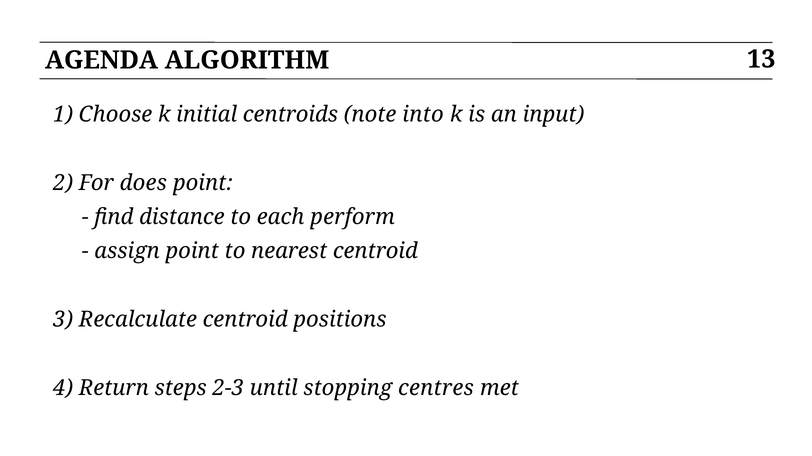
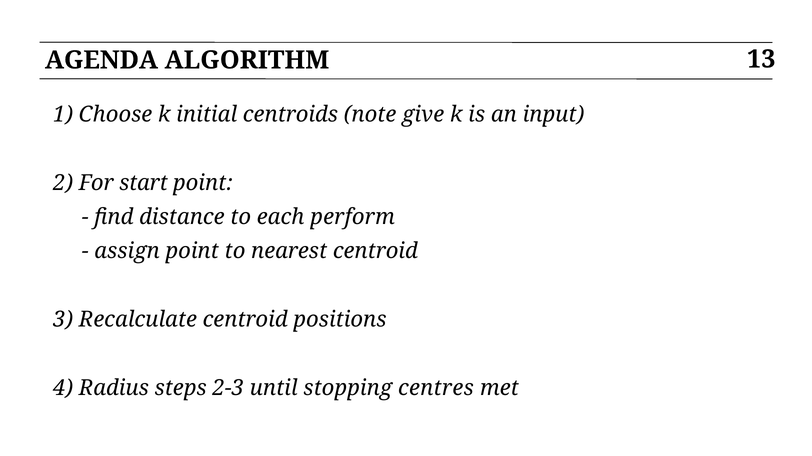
into: into -> give
does: does -> start
Return: Return -> Radius
